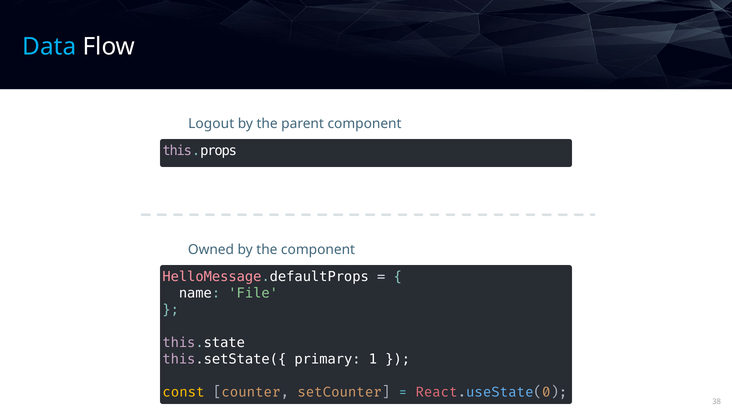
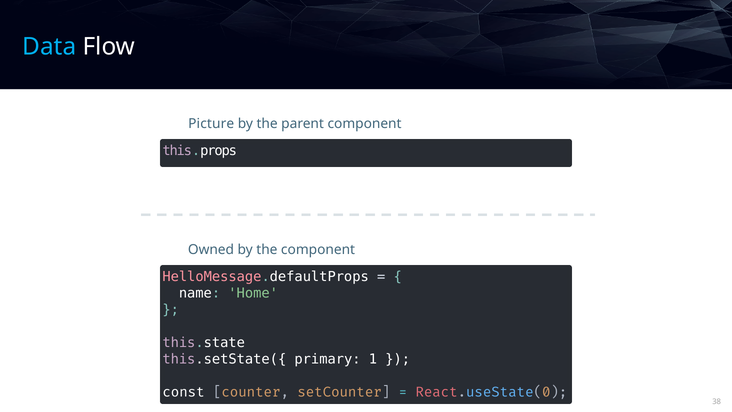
Logout: Logout -> Picture
File: File -> Home
const colour: yellow -> white
